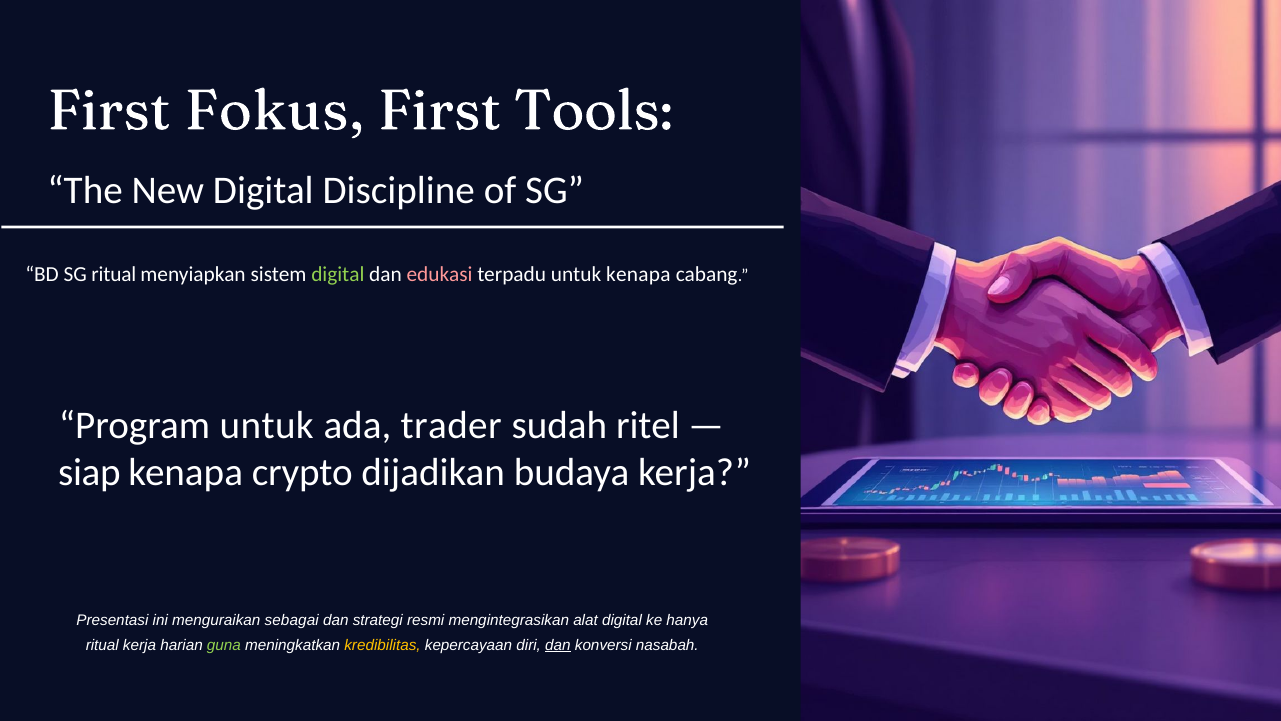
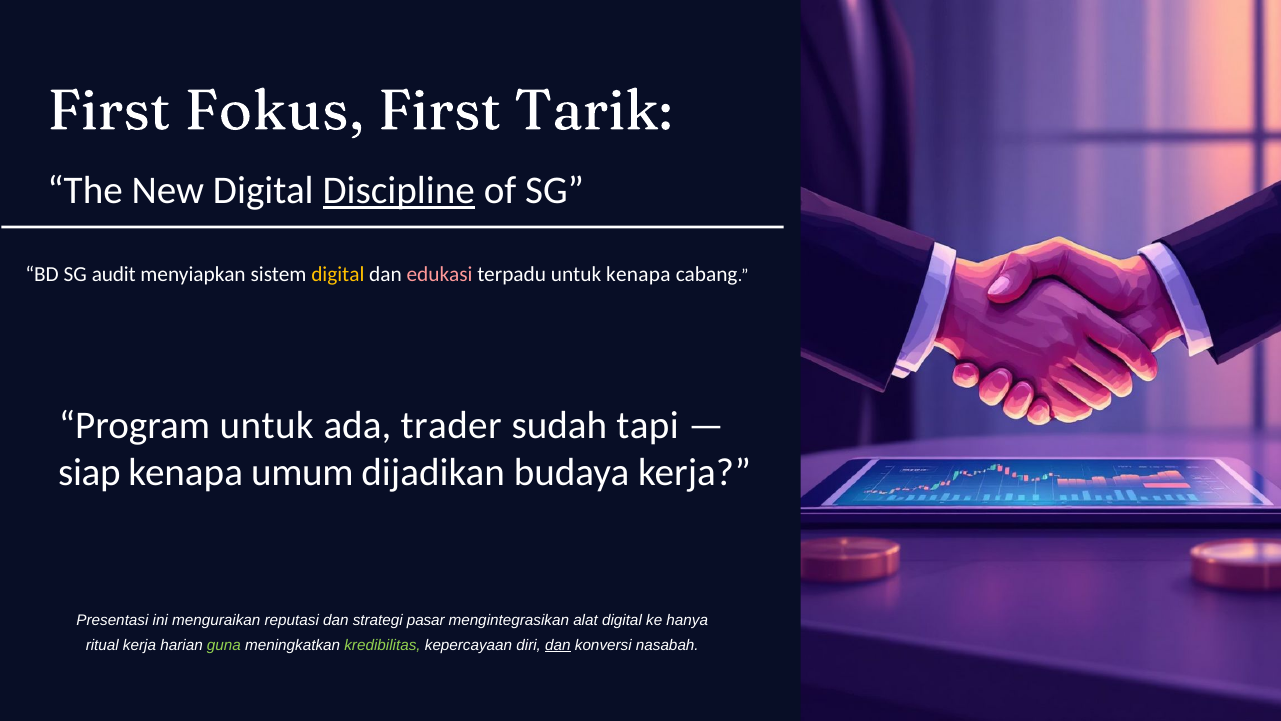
Tools: Tools -> Tarik
Discipline underline: none -> present
SG ritual: ritual -> audit
digital at (338, 275) colour: light green -> yellow
ritel: ritel -> tapi
crypto: crypto -> umum
sebagai: sebagai -> reputasi
resmi: resmi -> pasar
kredibilitas colour: yellow -> light green
